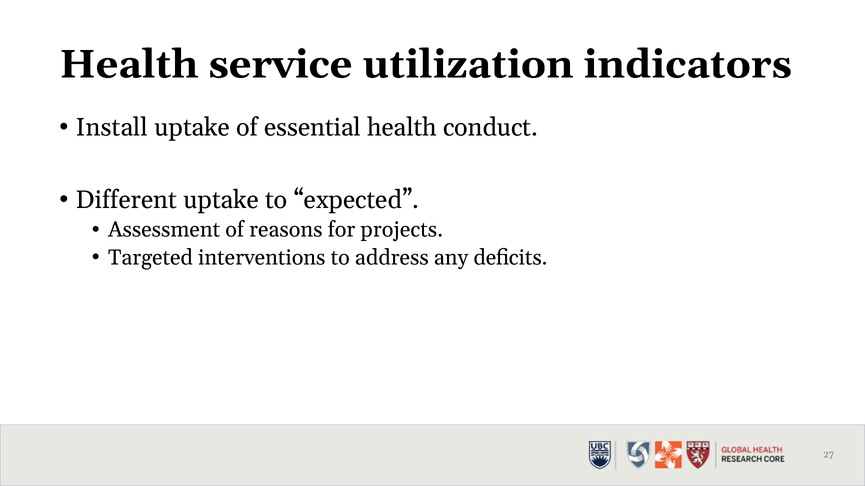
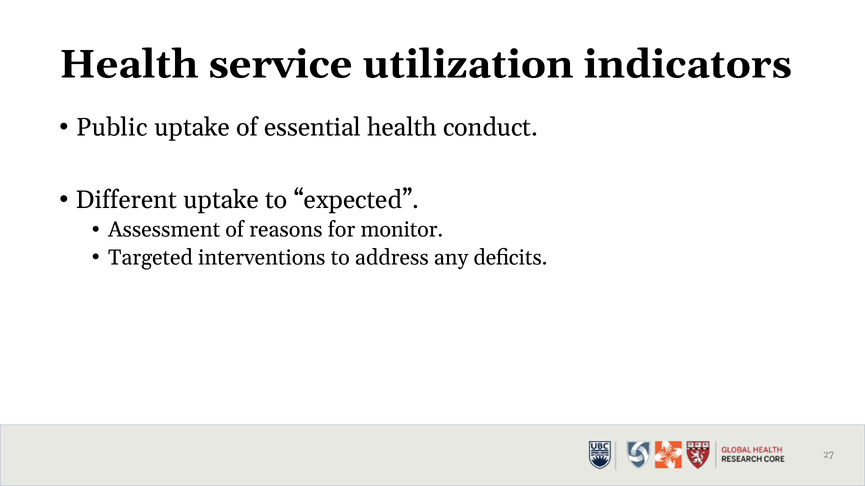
Install: Install -> Public
projects: projects -> monitor
